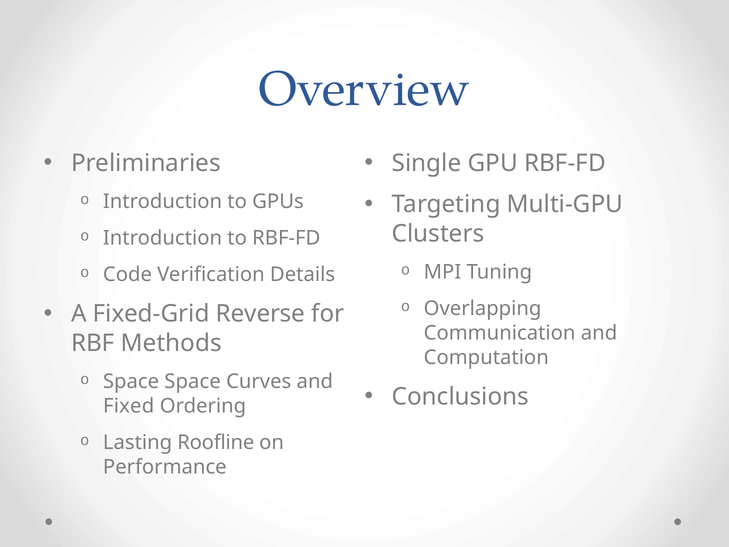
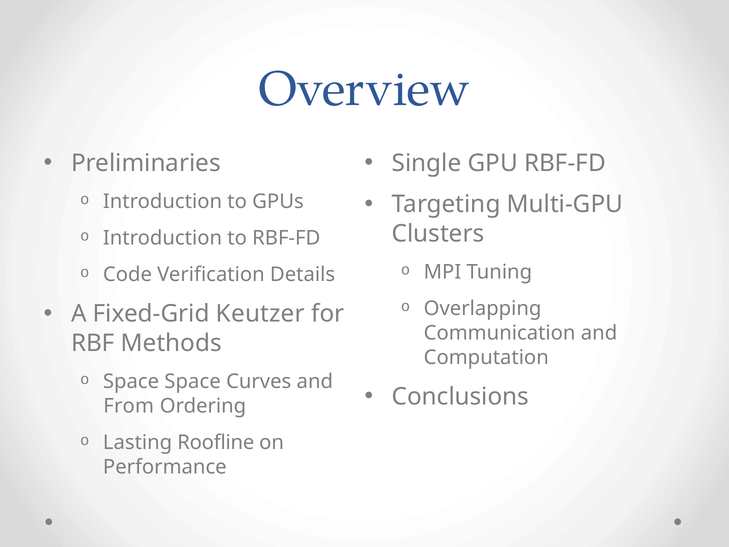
Reverse: Reverse -> Keutzer
Fixed: Fixed -> From
